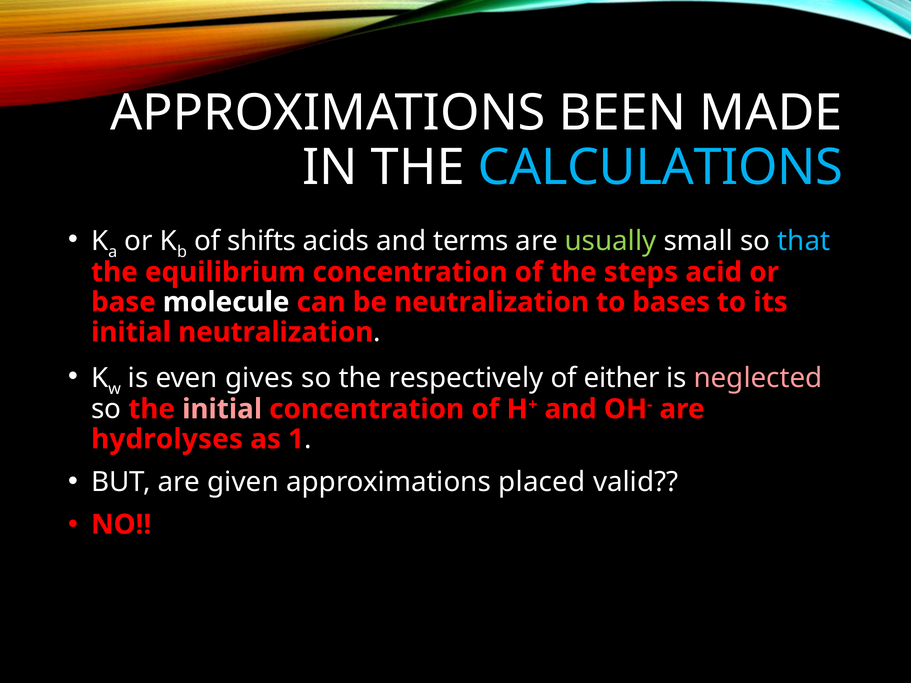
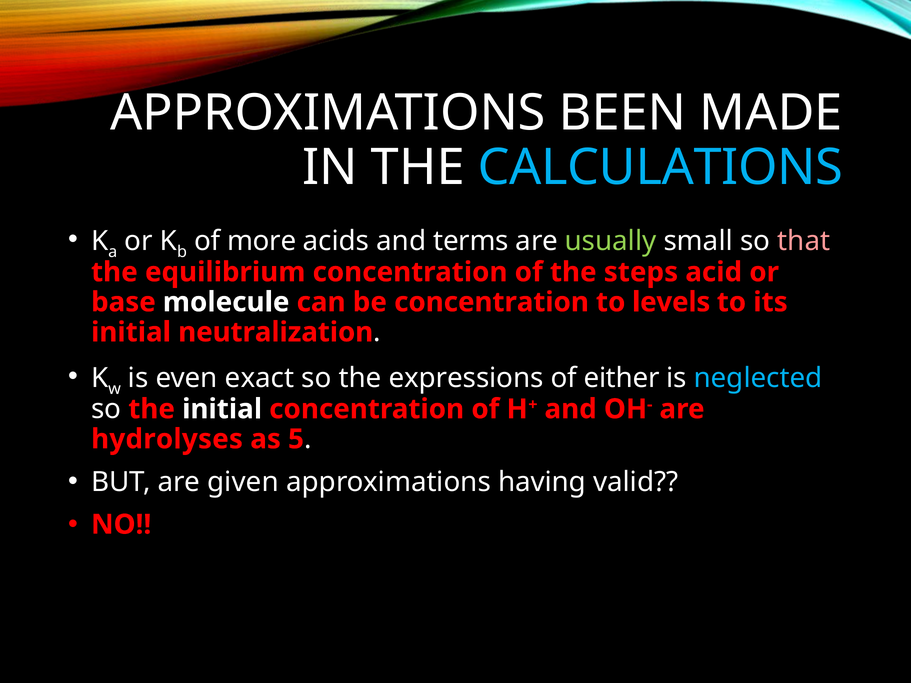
shifts: shifts -> more
that colour: light blue -> pink
be neutralization: neutralization -> concentration
bases: bases -> levels
gives: gives -> exact
respectively: respectively -> expressions
neglected colour: pink -> light blue
initial at (222, 409) colour: pink -> white
1: 1 -> 5
placed: placed -> having
